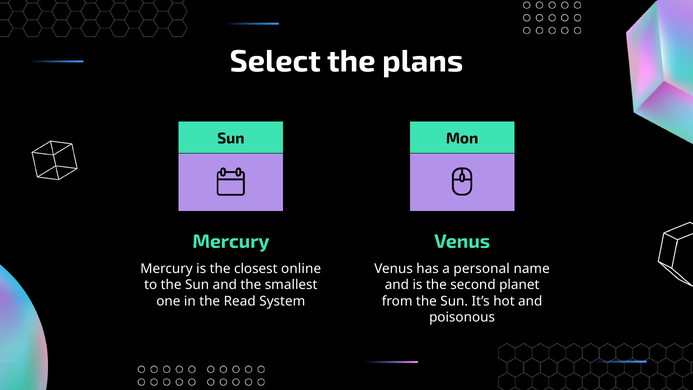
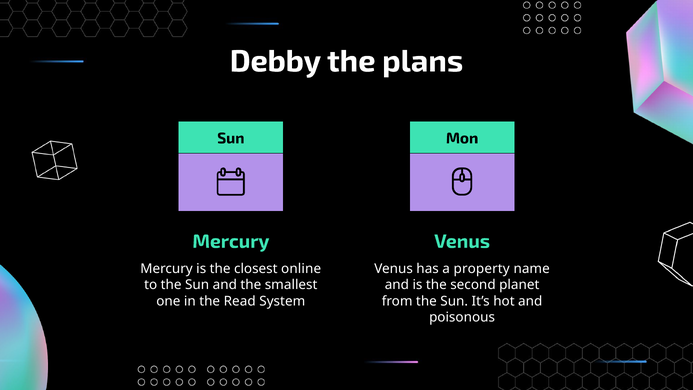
Select: Select -> Debby
personal: personal -> property
